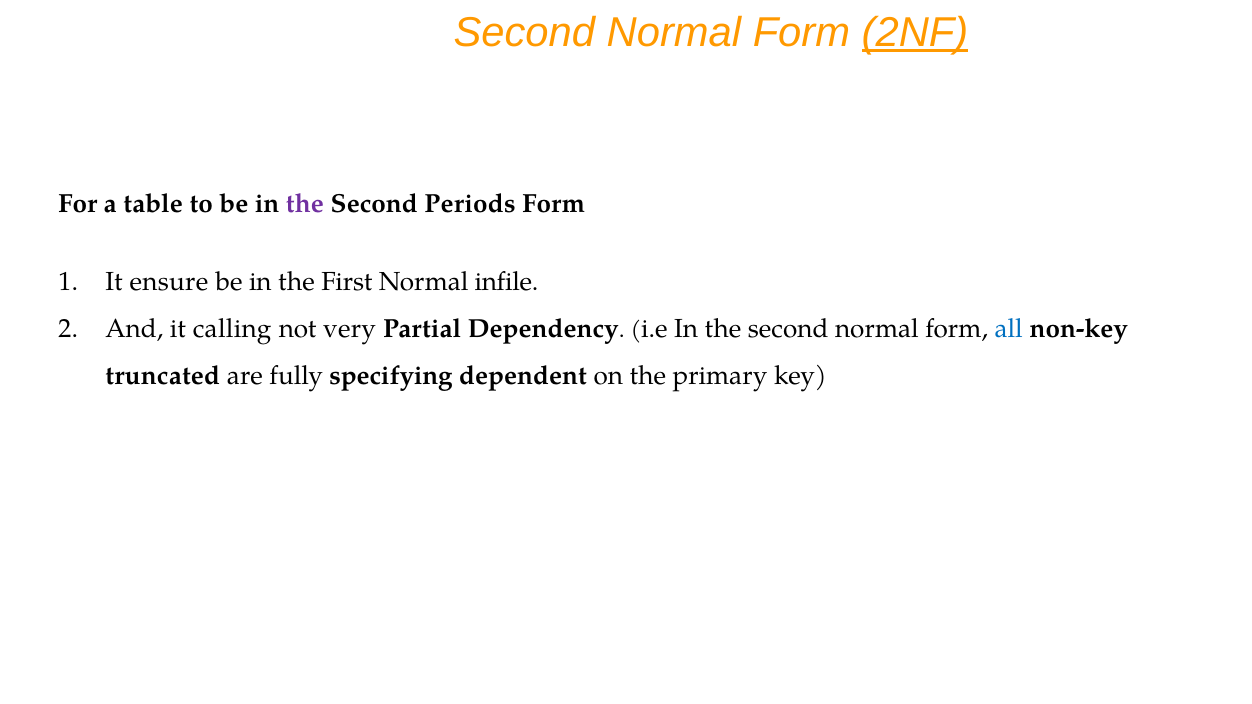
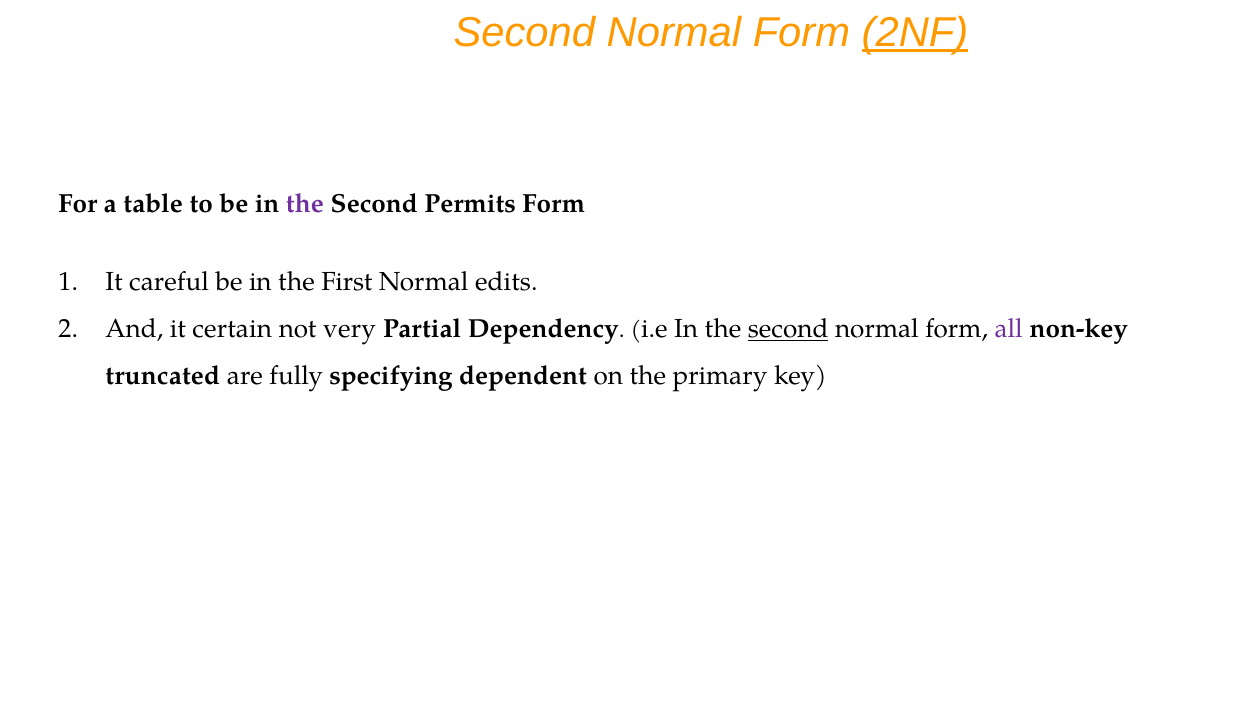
Periods: Periods -> Permits
ensure: ensure -> careful
infile: infile -> edits
calling: calling -> certain
second at (788, 329) underline: none -> present
all colour: blue -> purple
